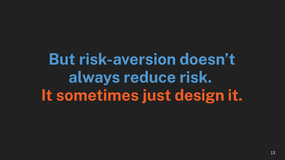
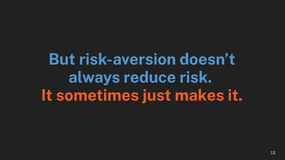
design: design -> makes
